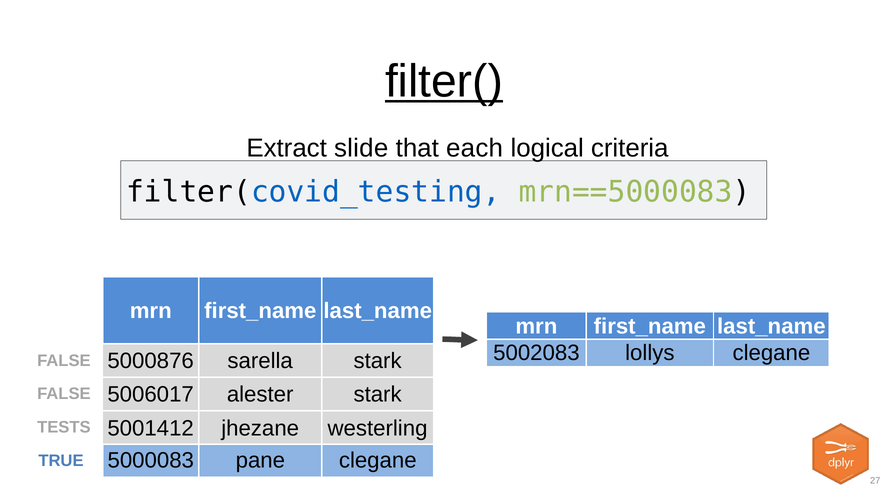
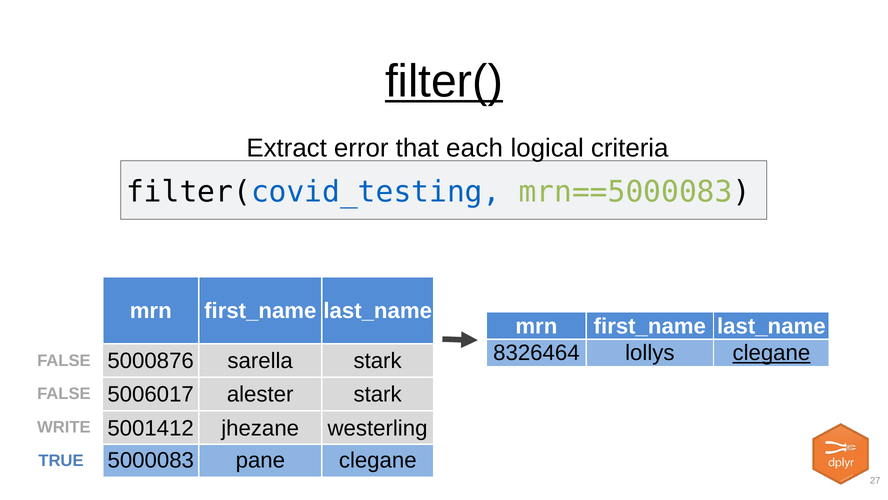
slide: slide -> error
5002083: 5002083 -> 8326464
clegane at (771, 353) underline: none -> present
TESTS: TESTS -> WRITE
